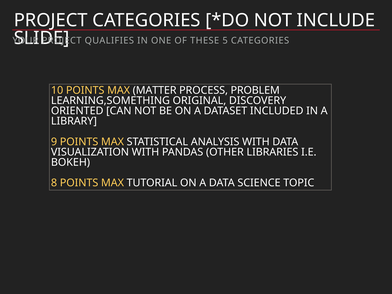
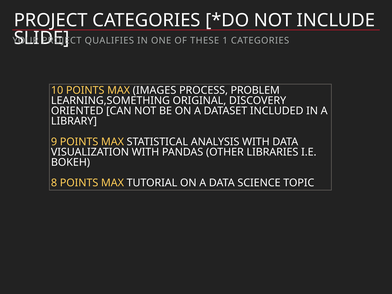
5: 5 -> 1
MATTER: MATTER -> IMAGES
